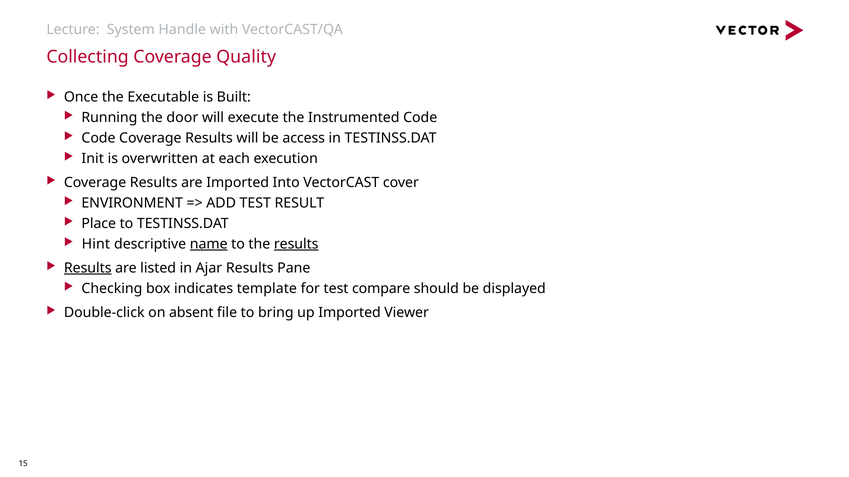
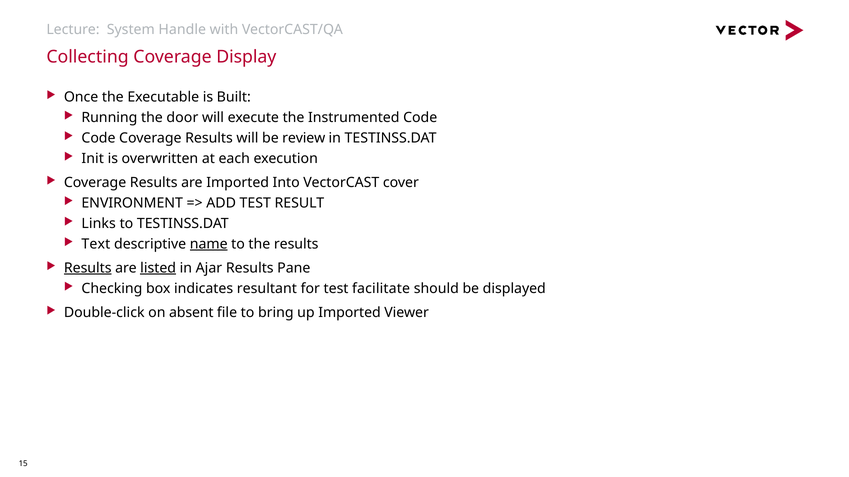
Quality: Quality -> Display
access: access -> review
Place: Place -> Links
Hint: Hint -> Text
results at (296, 244) underline: present -> none
listed underline: none -> present
template: template -> resultant
compare: compare -> facilitate
